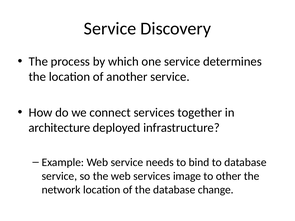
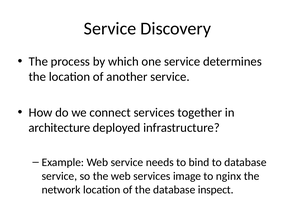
other: other -> nginx
change: change -> inspect
